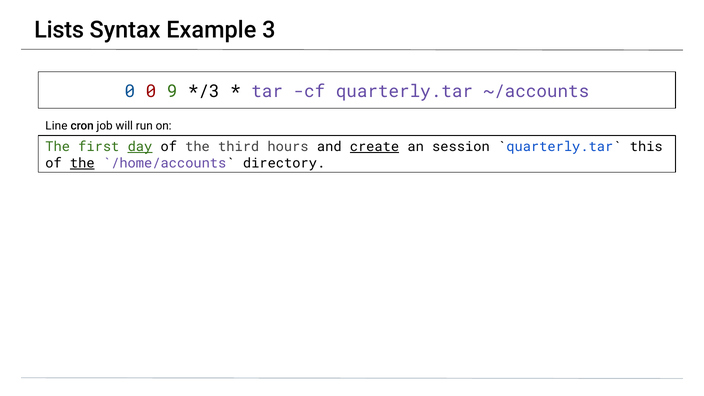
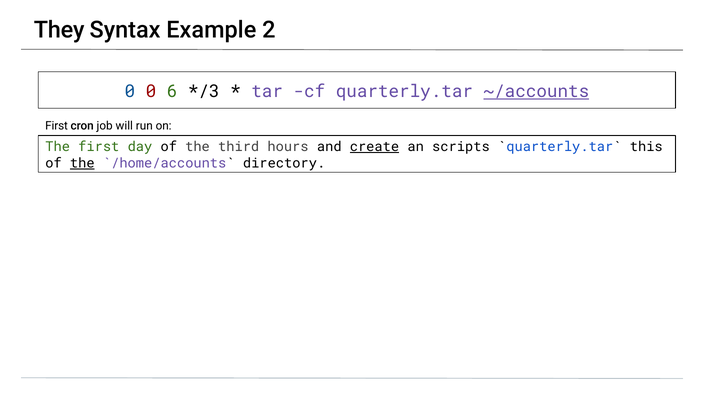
Lists: Lists -> They
3: 3 -> 2
9: 9 -> 6
~/accounts underline: none -> present
Line at (56, 126): Line -> First
day underline: present -> none
session: session -> scripts
